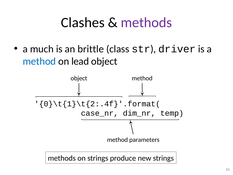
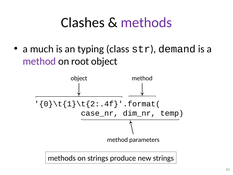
brittle: brittle -> typing
driver: driver -> demand
method at (39, 61) colour: blue -> purple
lead: lead -> root
